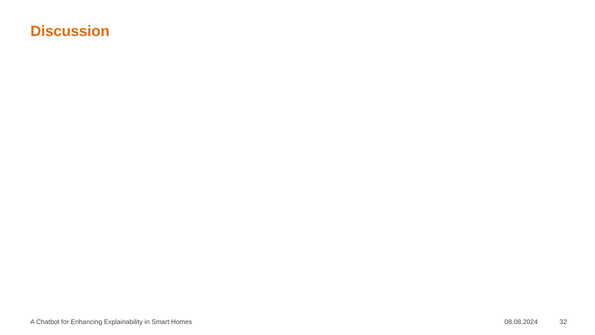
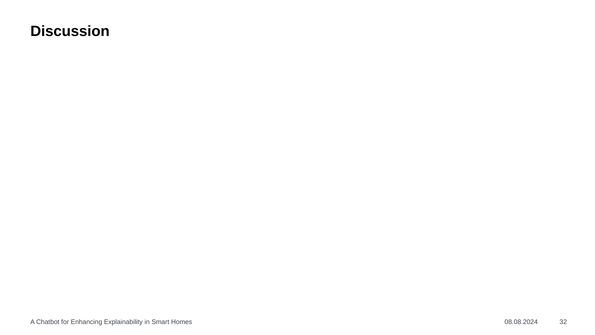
Discussion colour: orange -> black
